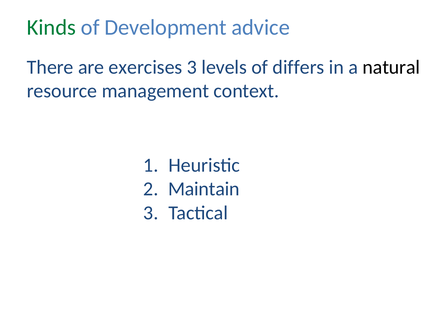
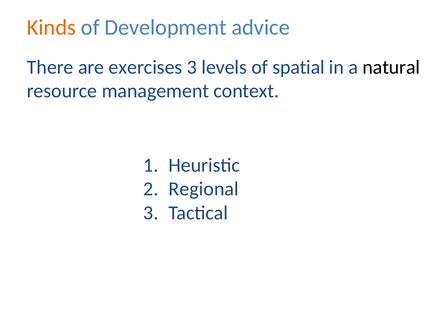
Kinds colour: green -> orange
differs: differs -> spatial
Maintain: Maintain -> Regional
